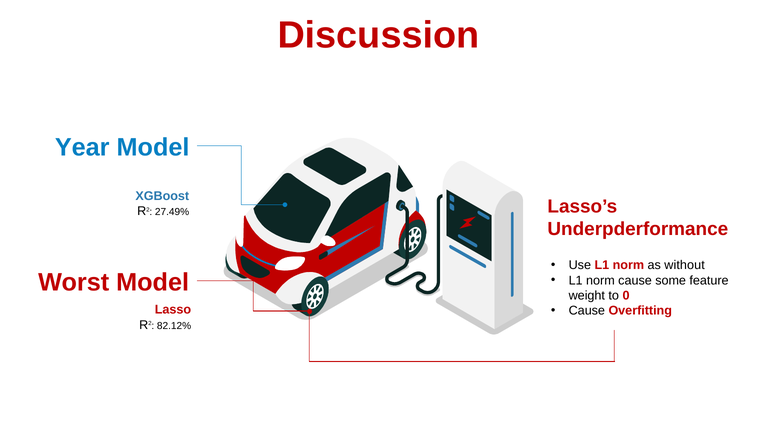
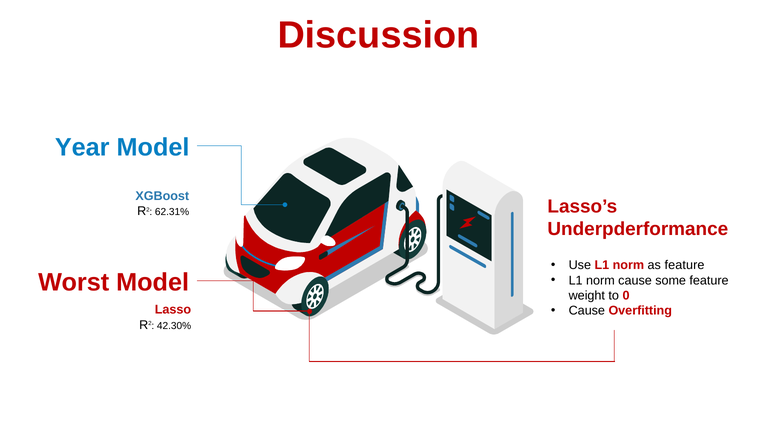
27.49%: 27.49% -> 62.31%
as without: without -> feature
82.12%: 82.12% -> 42.30%
